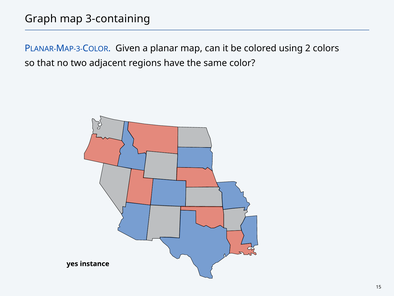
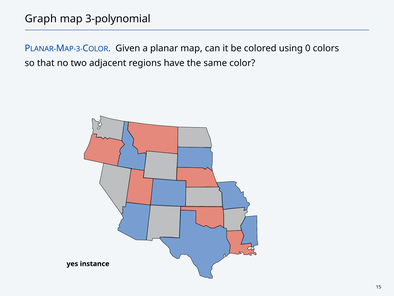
3-containing: 3-containing -> 3-polynomial
2: 2 -> 0
